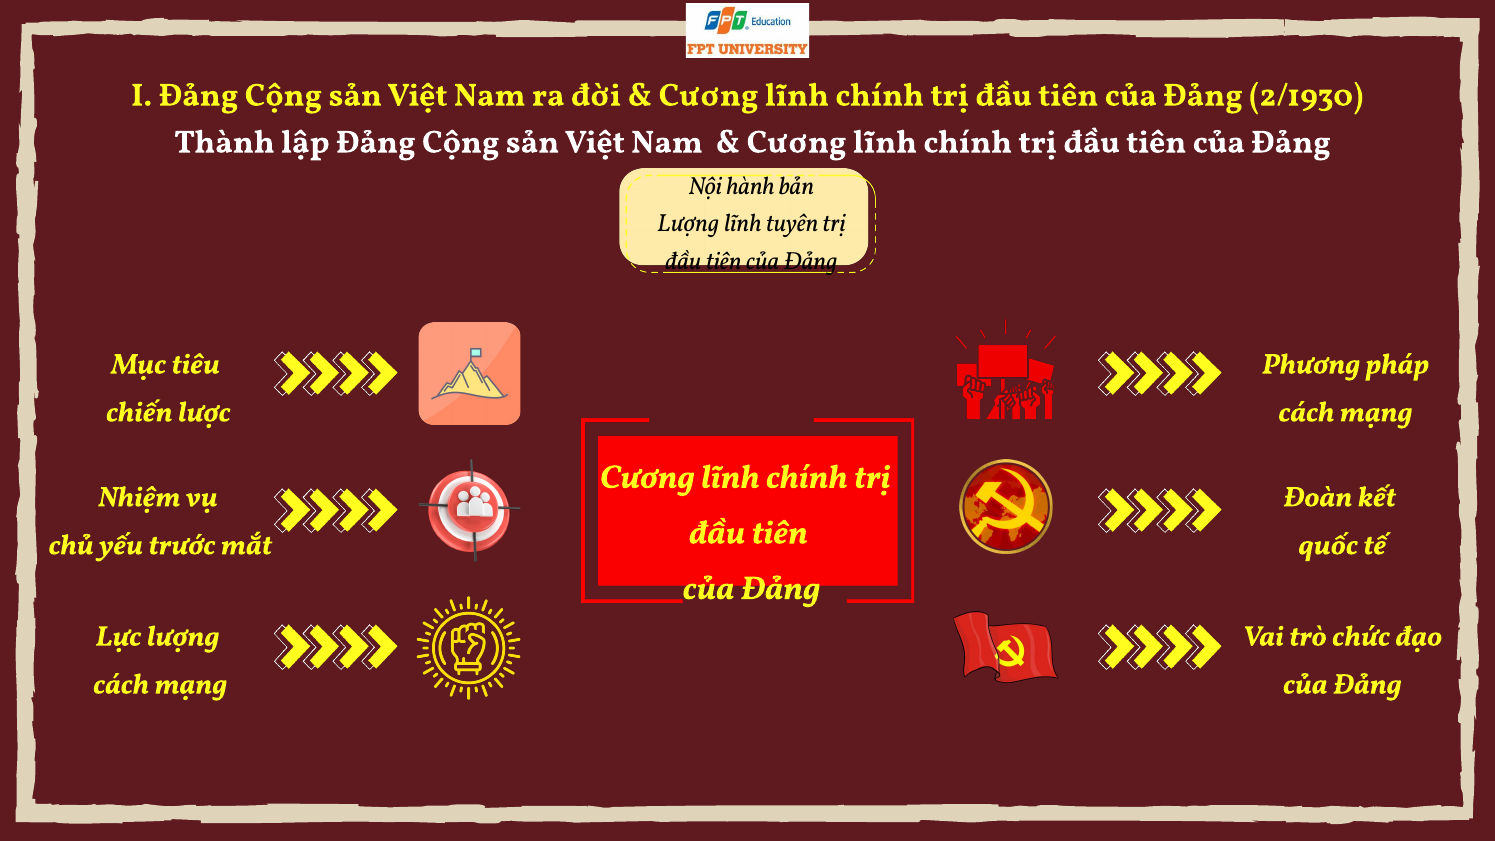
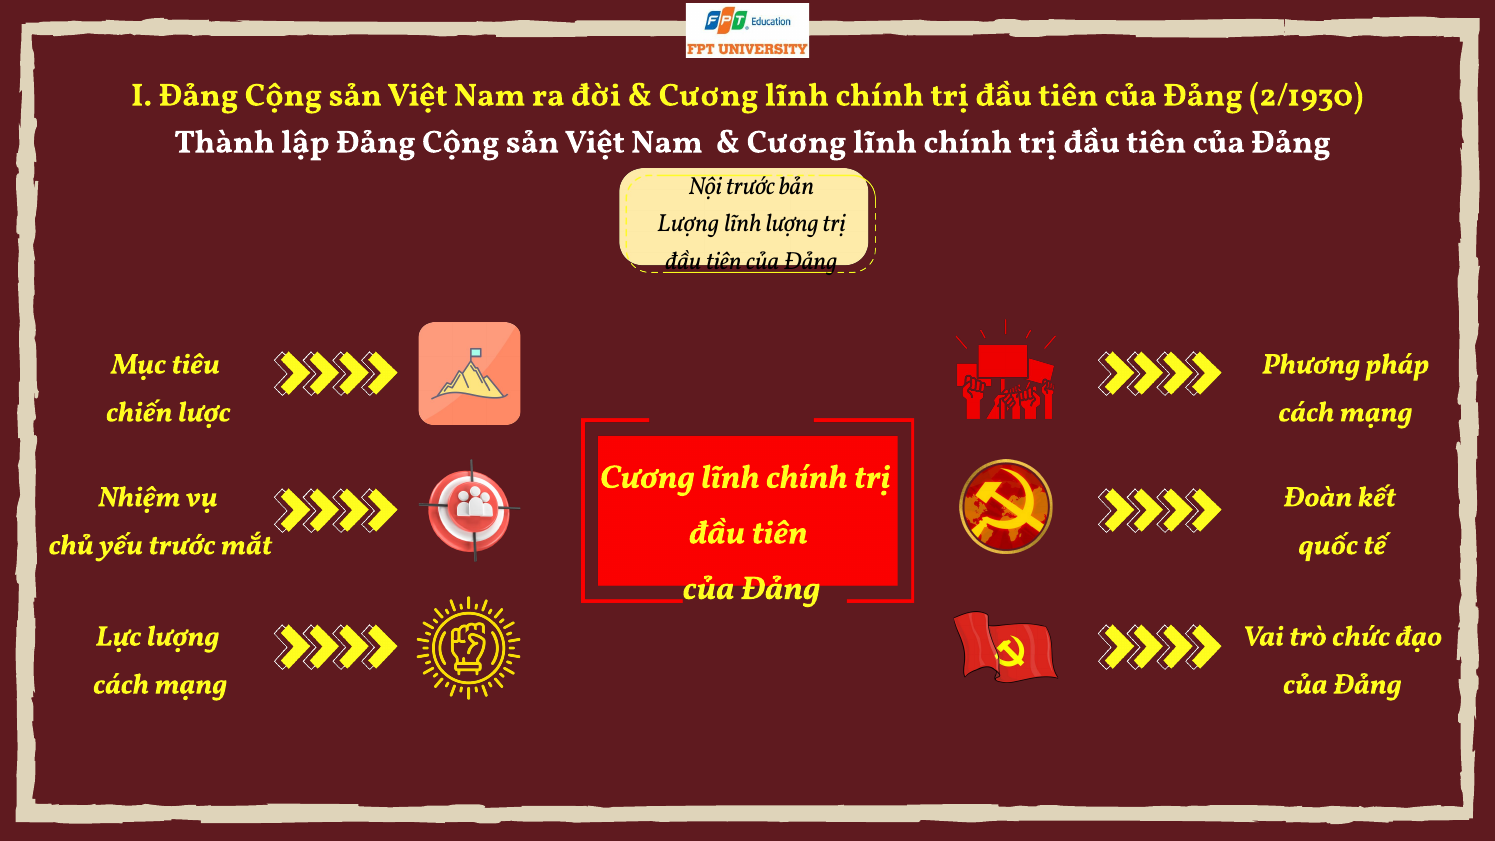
Nội hành: hành -> trước
lĩnh tuyên: tuyên -> lượng
